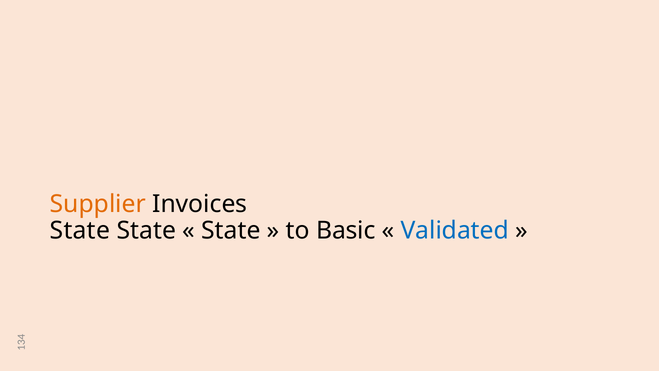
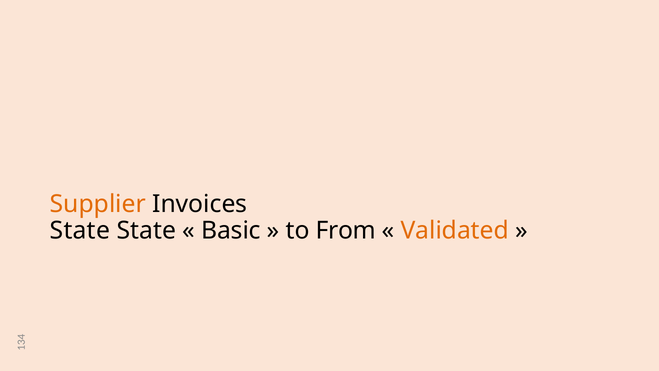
State at (231, 231): State -> Basic
Basic: Basic -> From
Validated colour: blue -> orange
